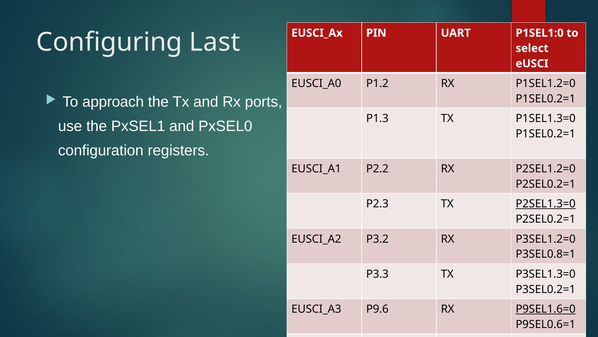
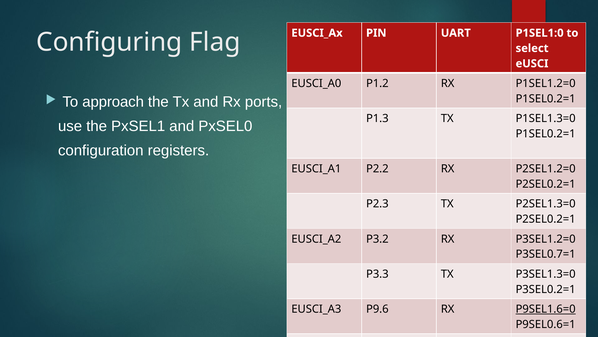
Last: Last -> Flag
P2SEL1.3=0 underline: present -> none
P3SEL0.8=1: P3SEL0.8=1 -> P3SEL0.7=1
